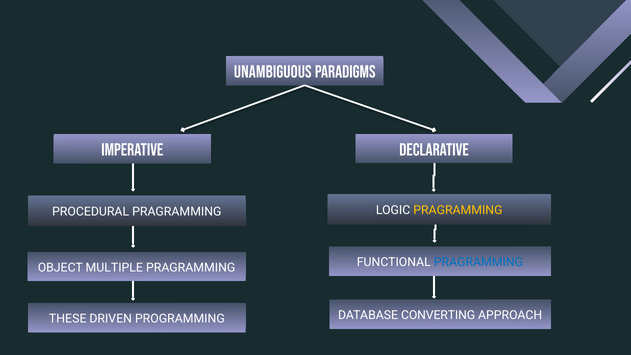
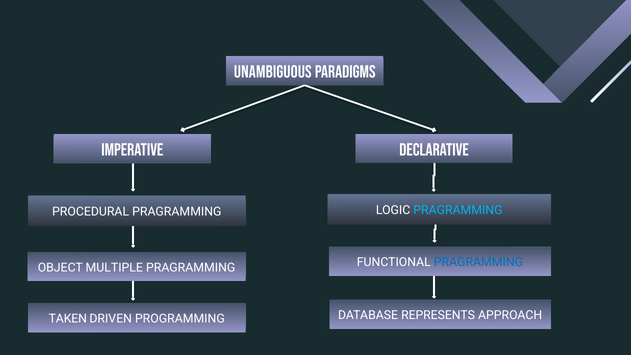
PRAGRAMMING at (458, 210) colour: yellow -> light blue
CONVERTING: CONVERTING -> REPRESENTS
THESE: THESE -> TAKEN
